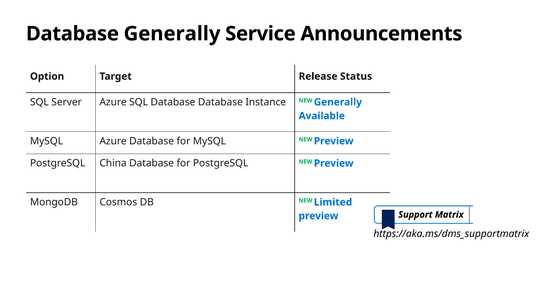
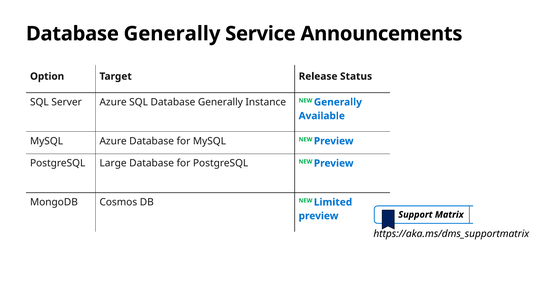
SQL Database Database: Database -> Generally
China: China -> Large
